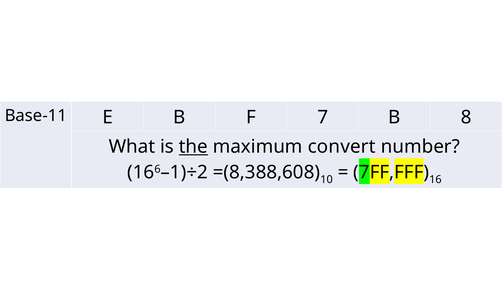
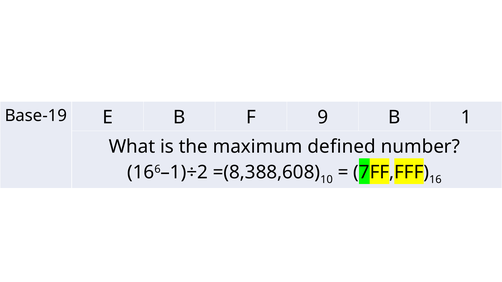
Base-11: Base-11 -> Base-19
7: 7 -> 9
8: 8 -> 1
the underline: present -> none
convert: convert -> defined
